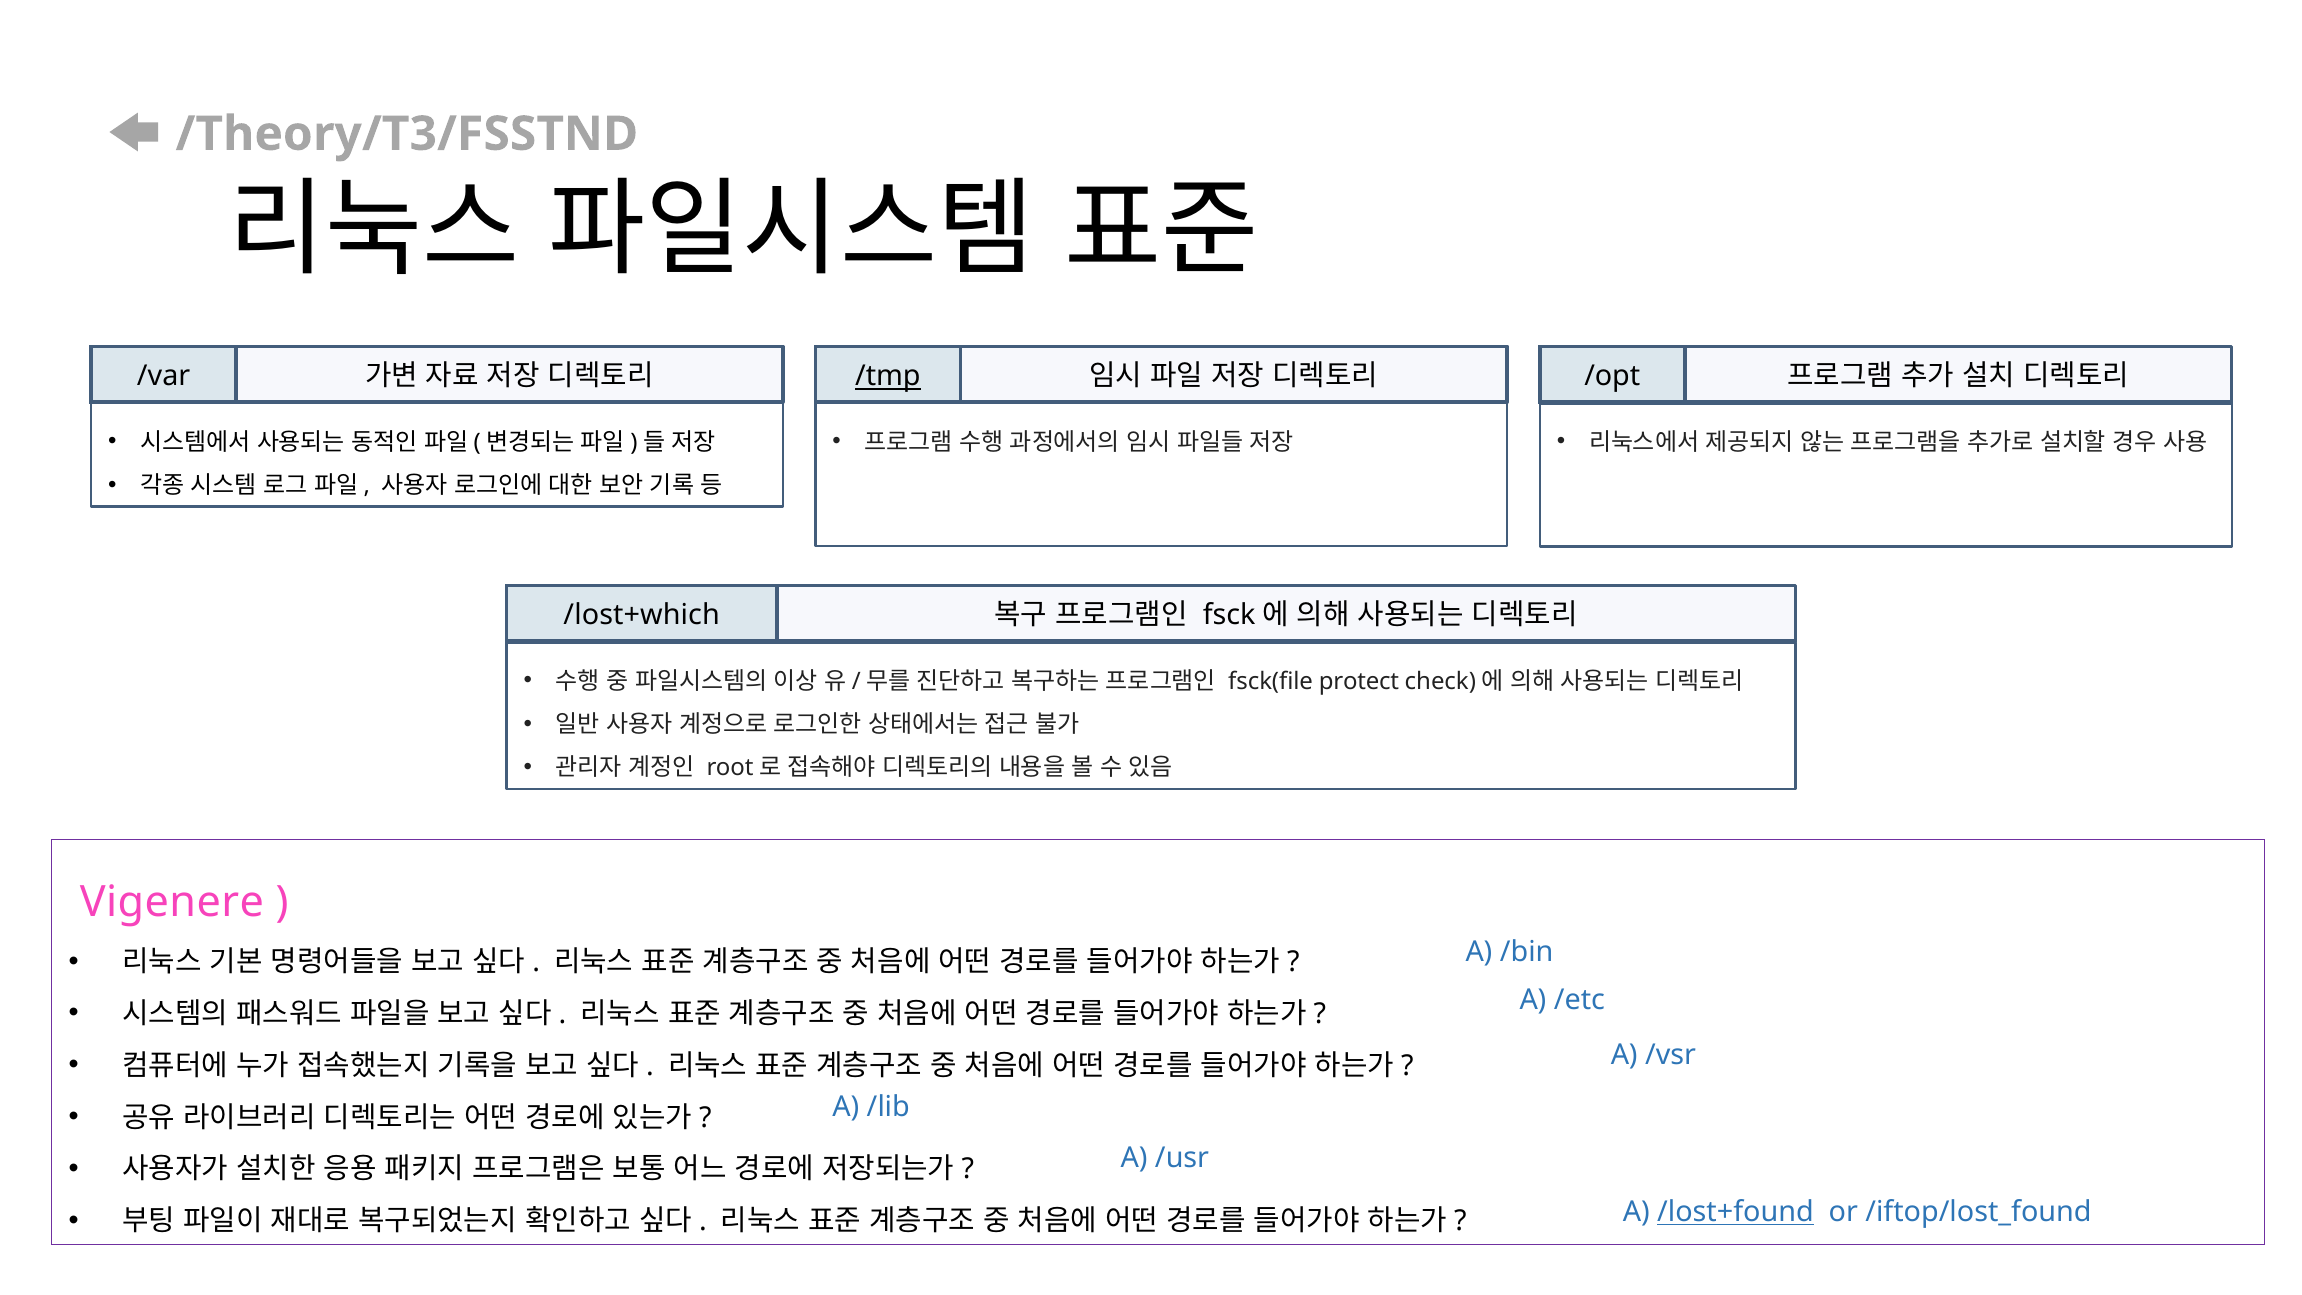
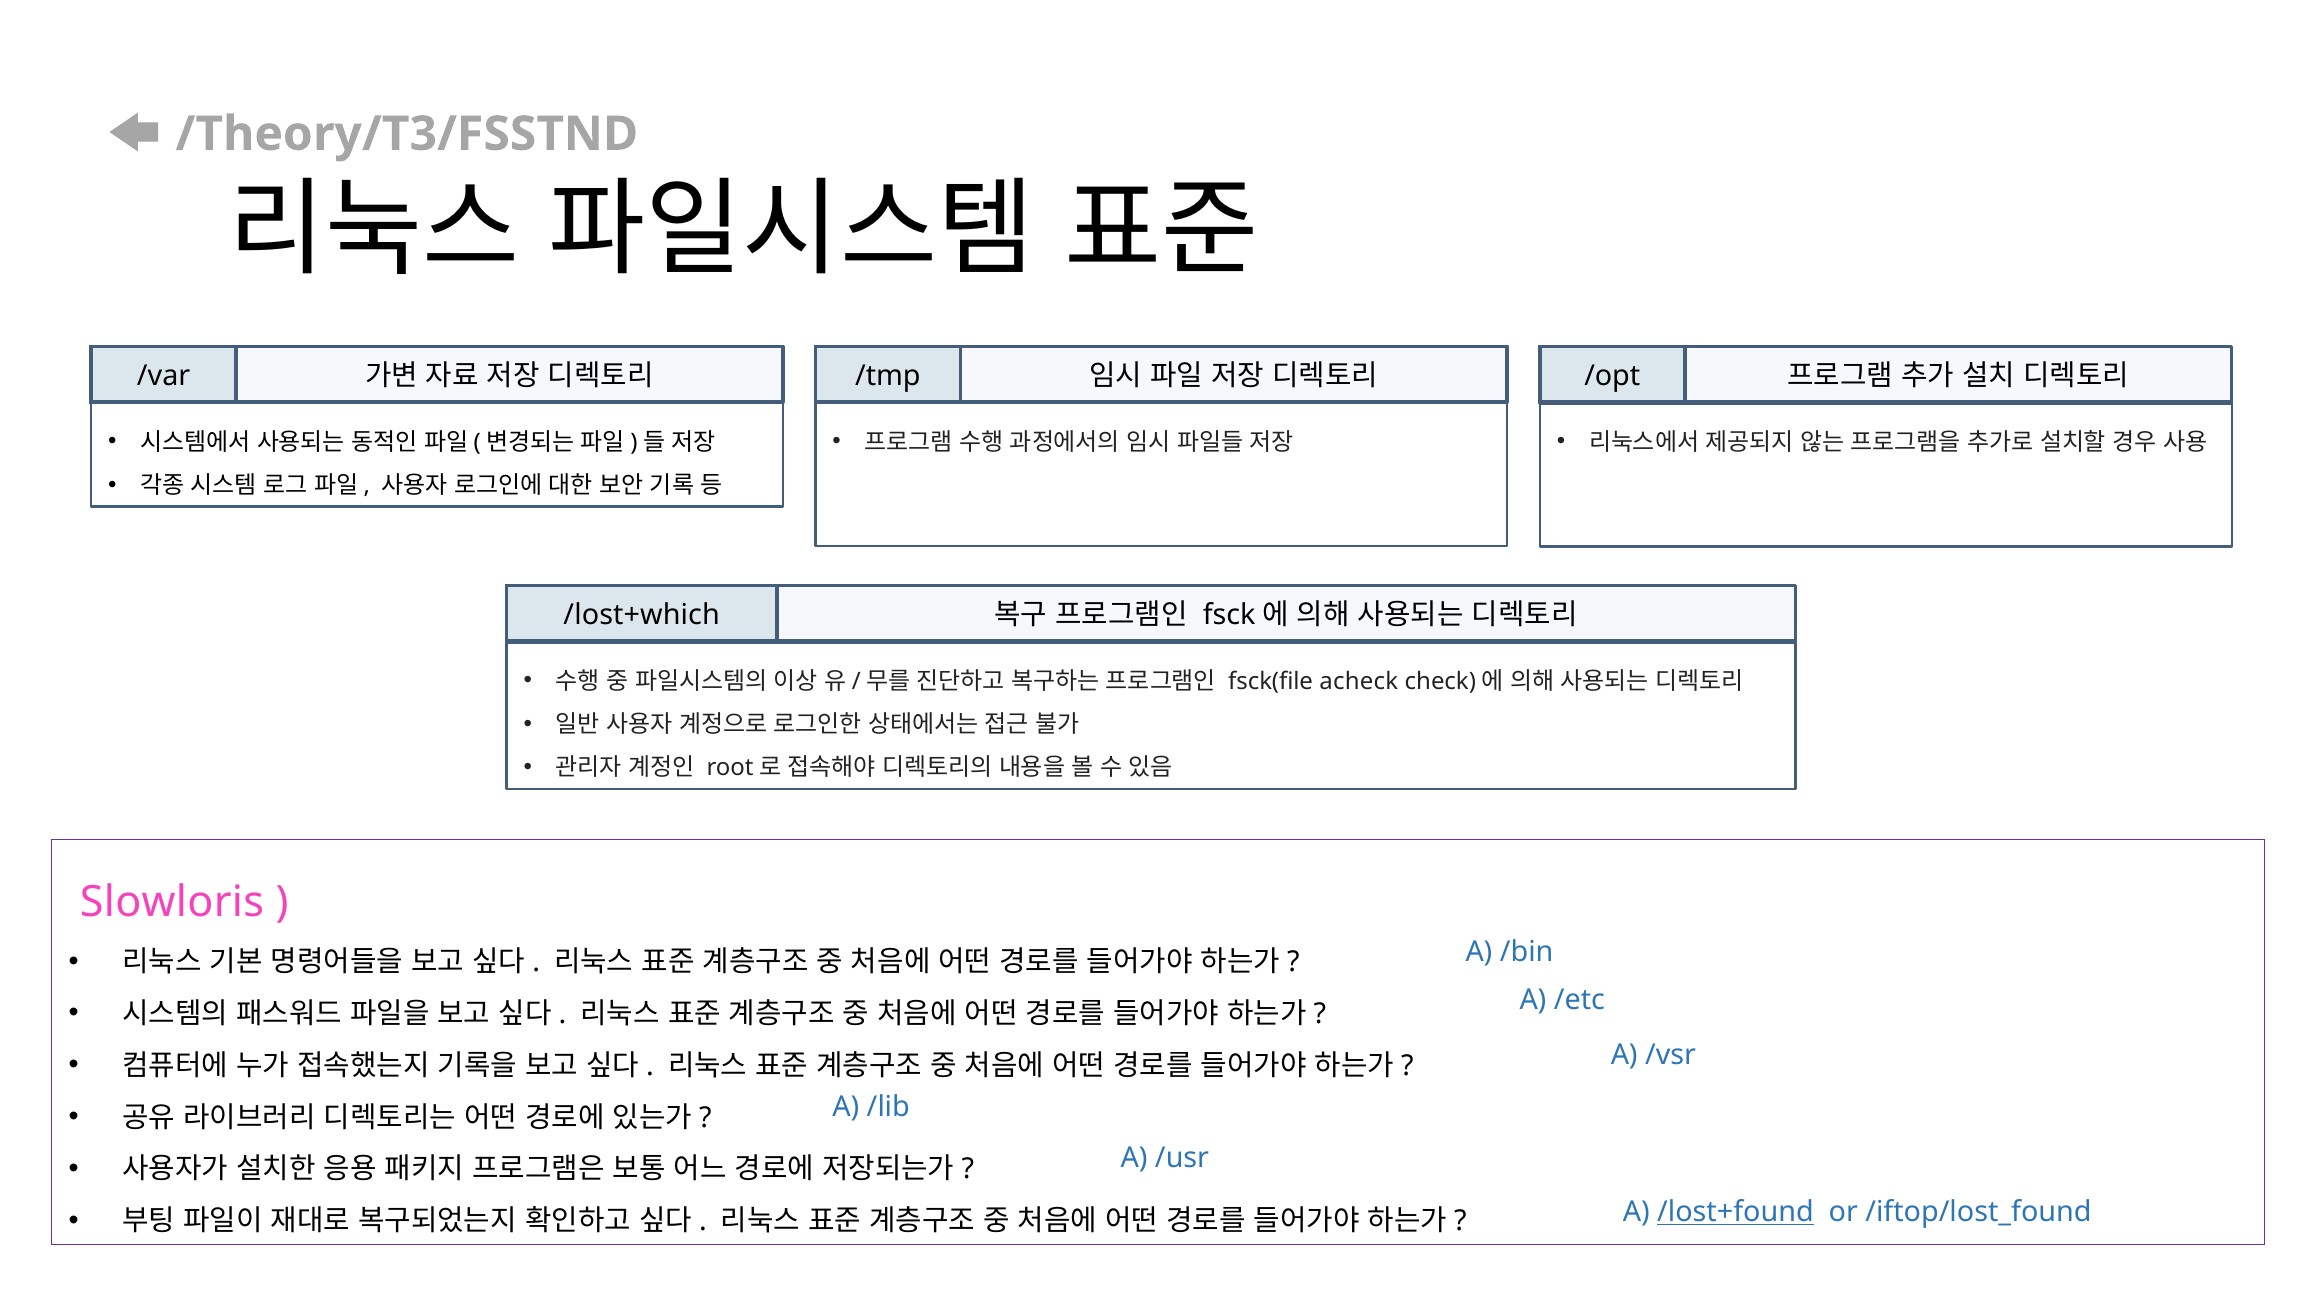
/tmp underline: present -> none
protect: protect -> acheck
Vigenere: Vigenere -> Slowloris
